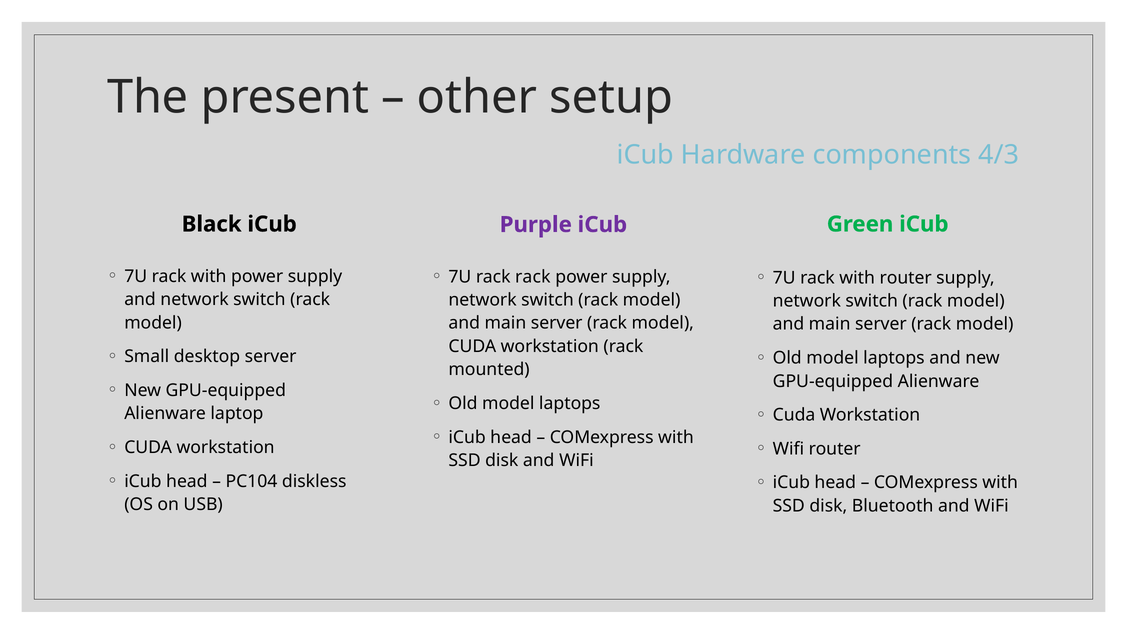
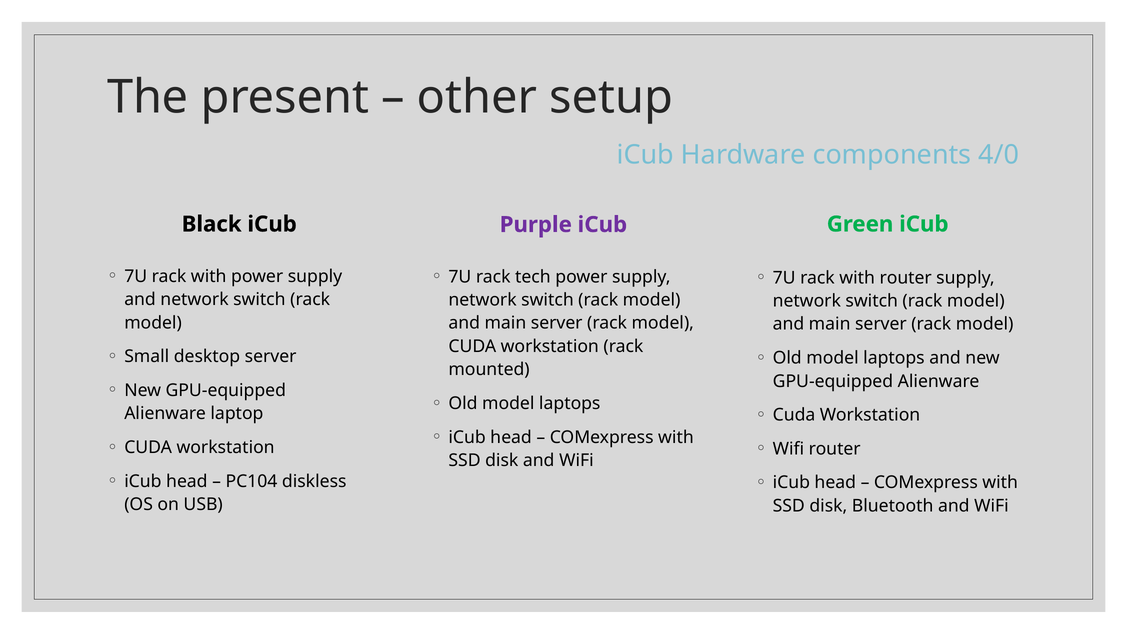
4/3: 4/3 -> 4/0
rack rack: rack -> tech
